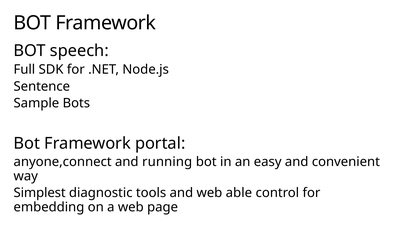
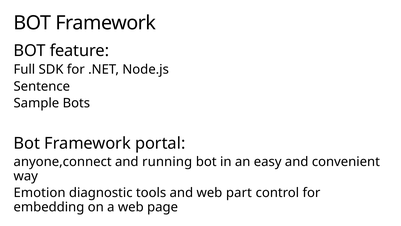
speech: speech -> feature
Simplest: Simplest -> Emotion
able: able -> part
